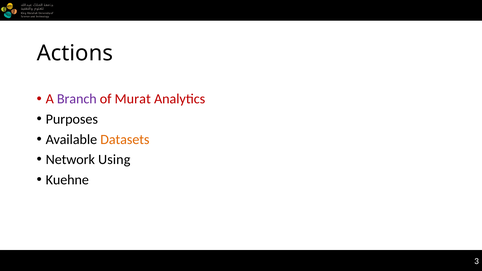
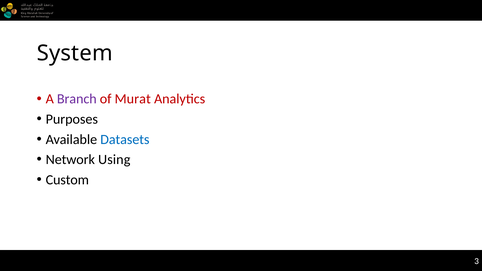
Actions: Actions -> System
Datasets colour: orange -> blue
Kuehne: Kuehne -> Custom
